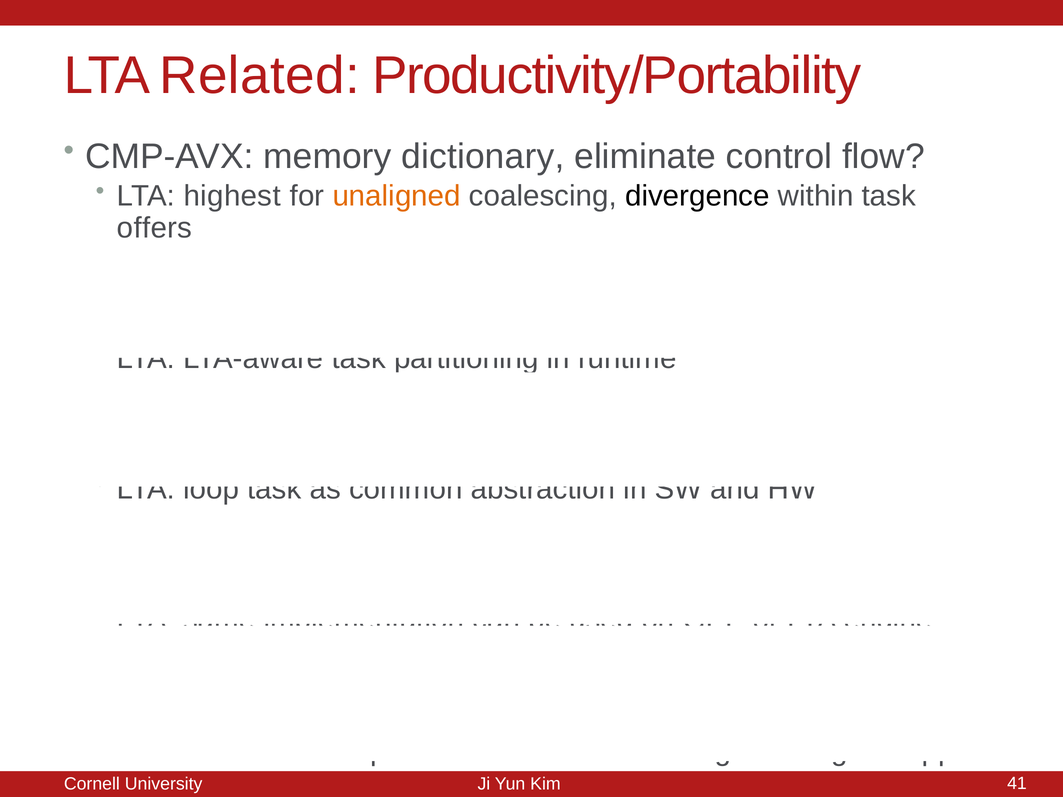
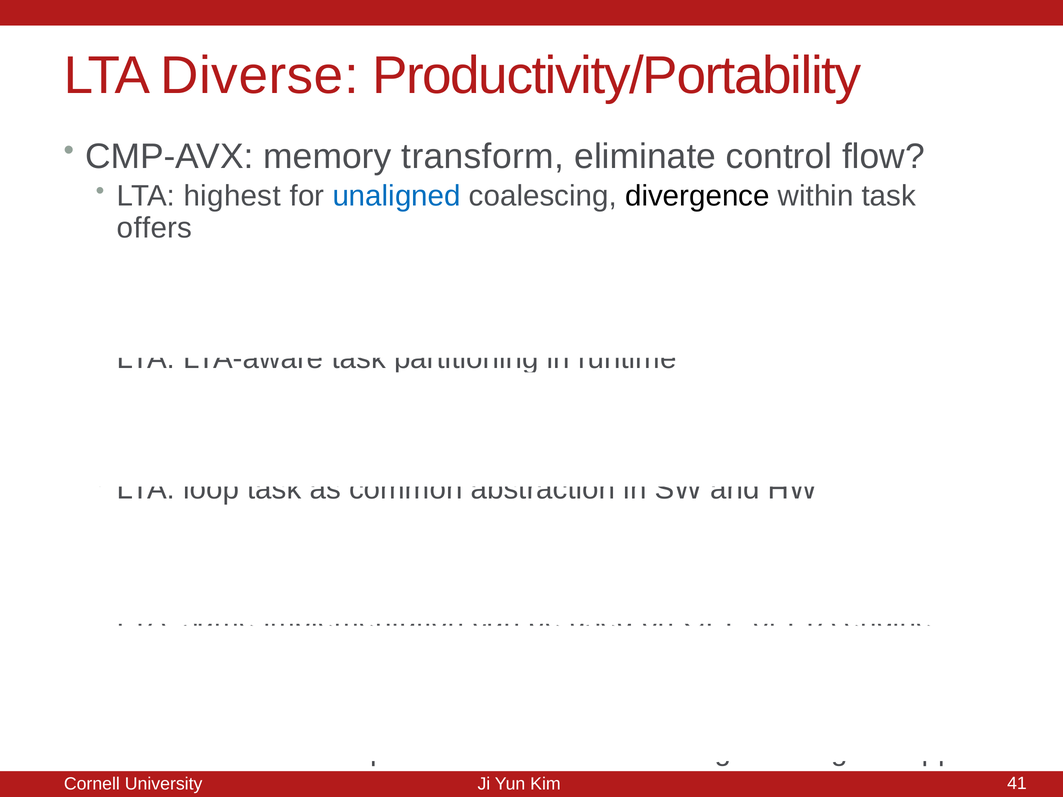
Related: Related -> Diverse
dictionary: dictionary -> transform
unaligned colour: orange -> blue
